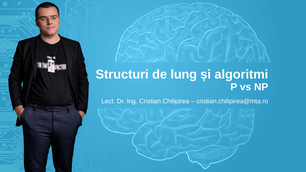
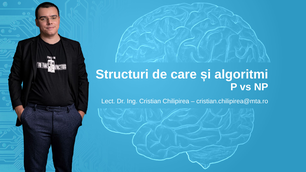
lung: lung -> care
